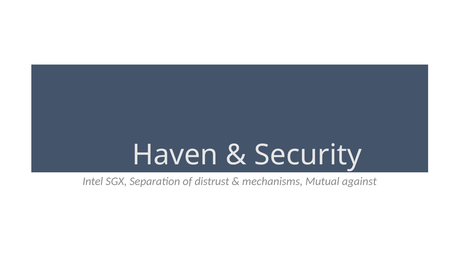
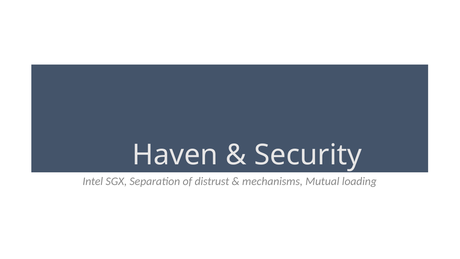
against: against -> loading
